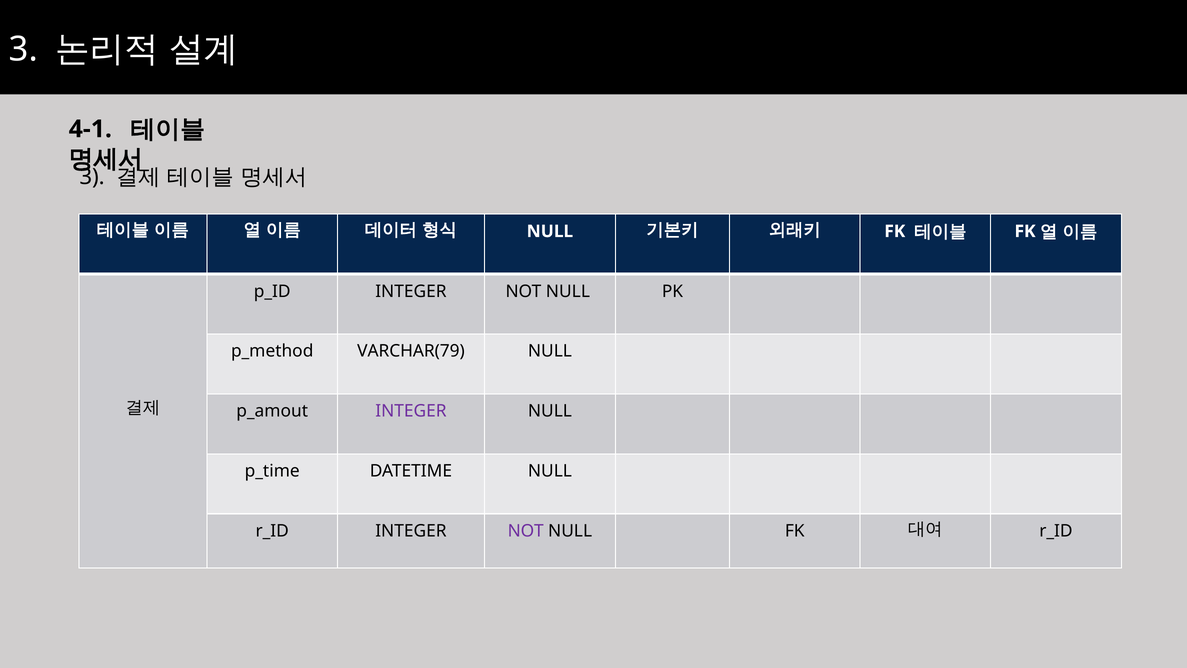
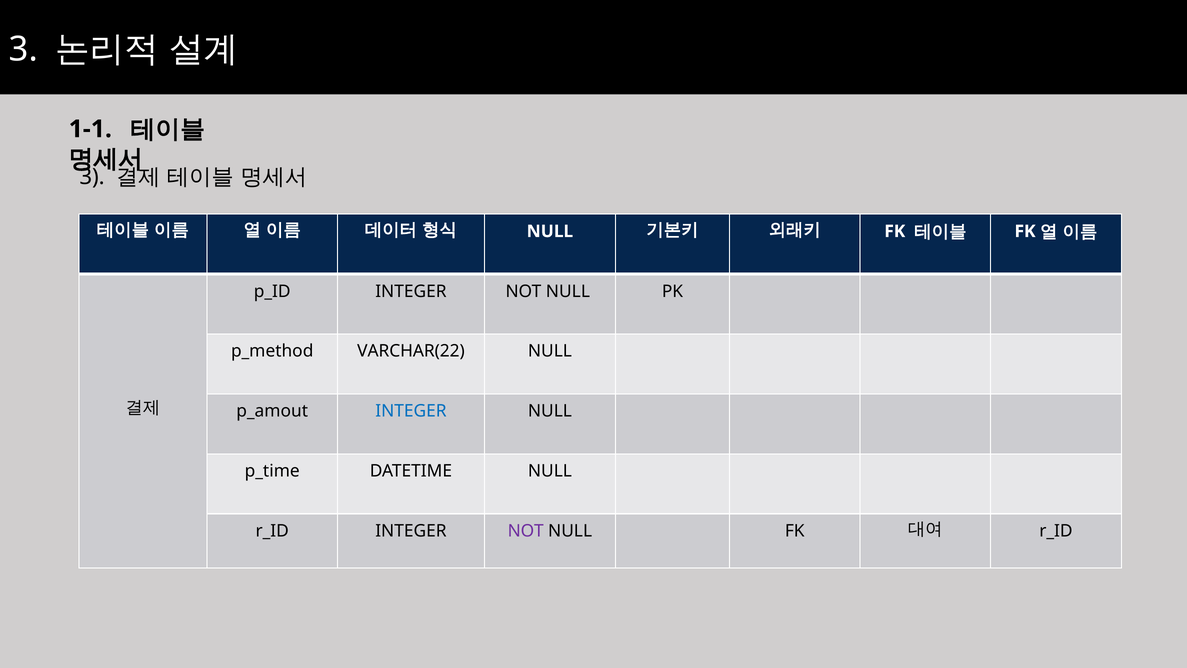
4-1: 4-1 -> 1-1
VARCHAR(79: VARCHAR(79 -> VARCHAR(22
INTEGER at (411, 411) colour: purple -> blue
